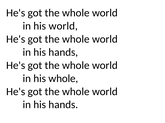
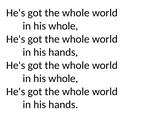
world at (63, 26): world -> whole
